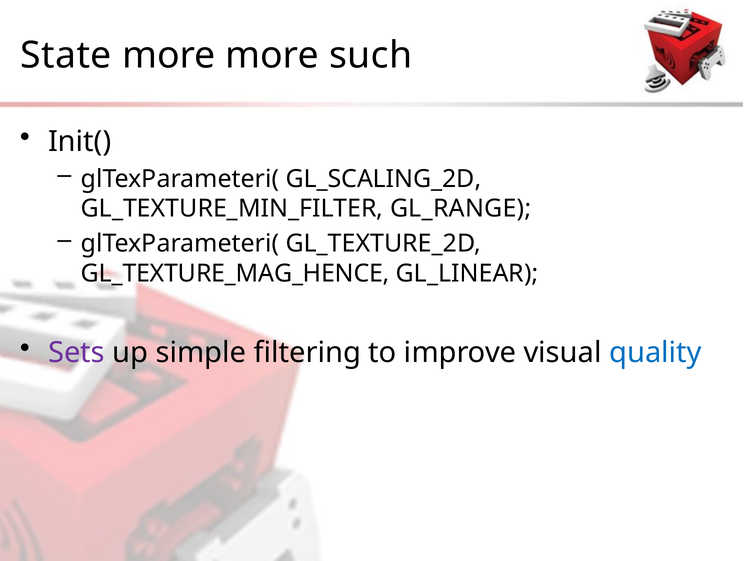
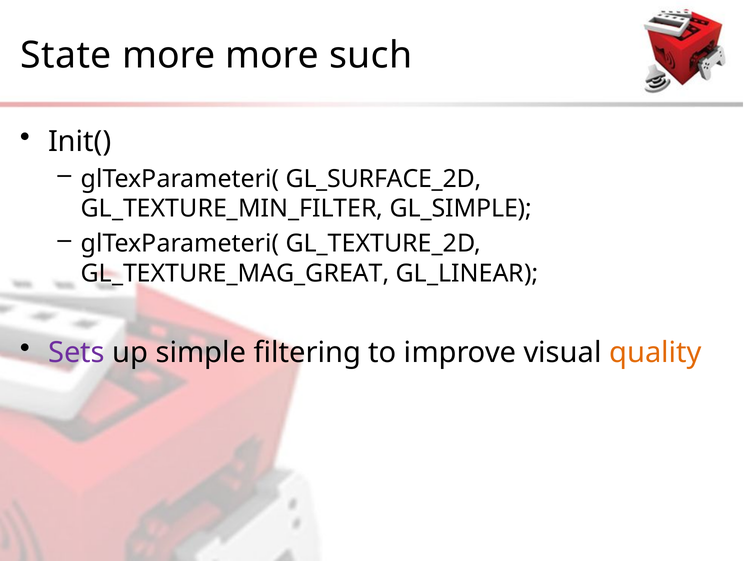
GL_SCALING_2D: GL_SCALING_2D -> GL_SURFACE_2D
GL_RANGE: GL_RANGE -> GL_SIMPLE
GL_TEXTURE_MAG_HENCE: GL_TEXTURE_MAG_HENCE -> GL_TEXTURE_MAG_GREAT
quality colour: blue -> orange
